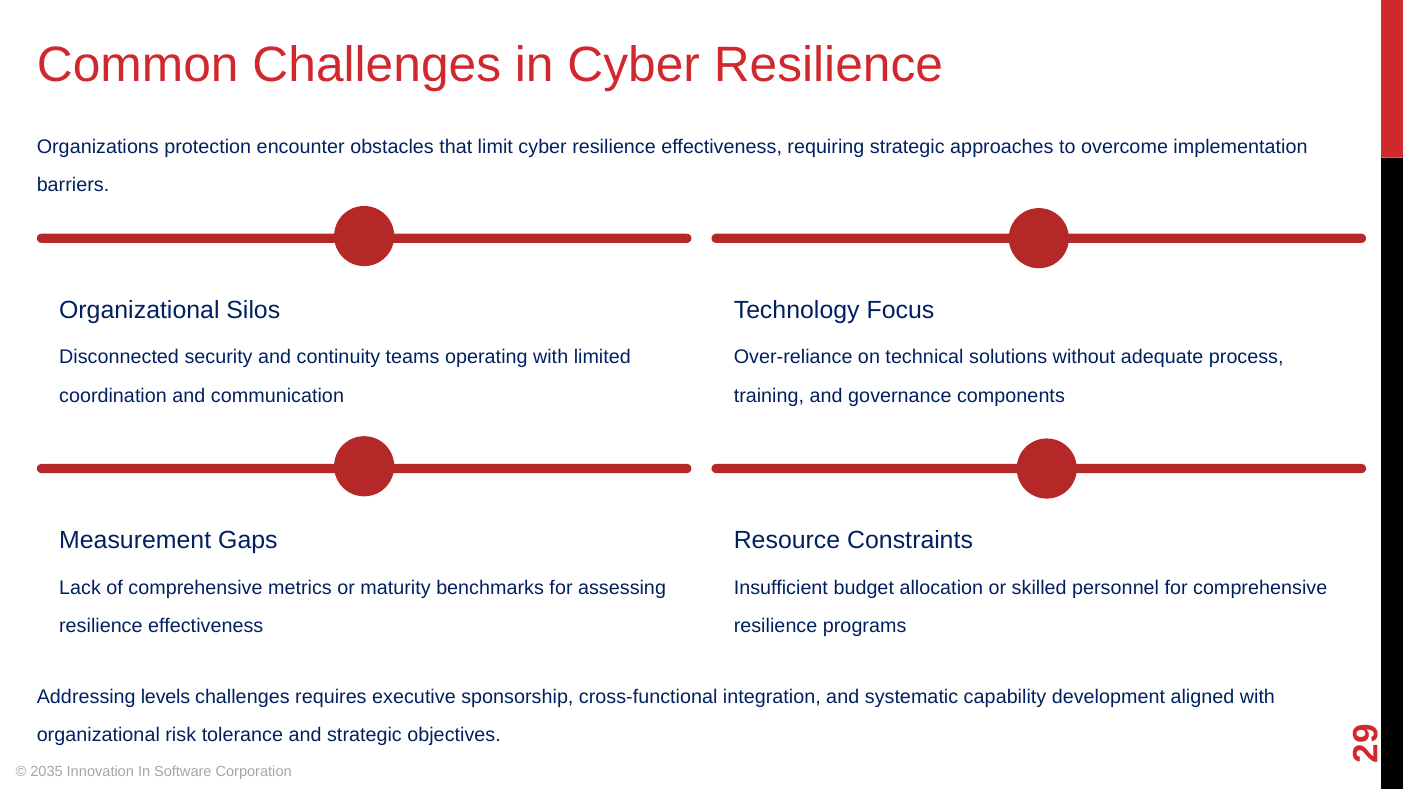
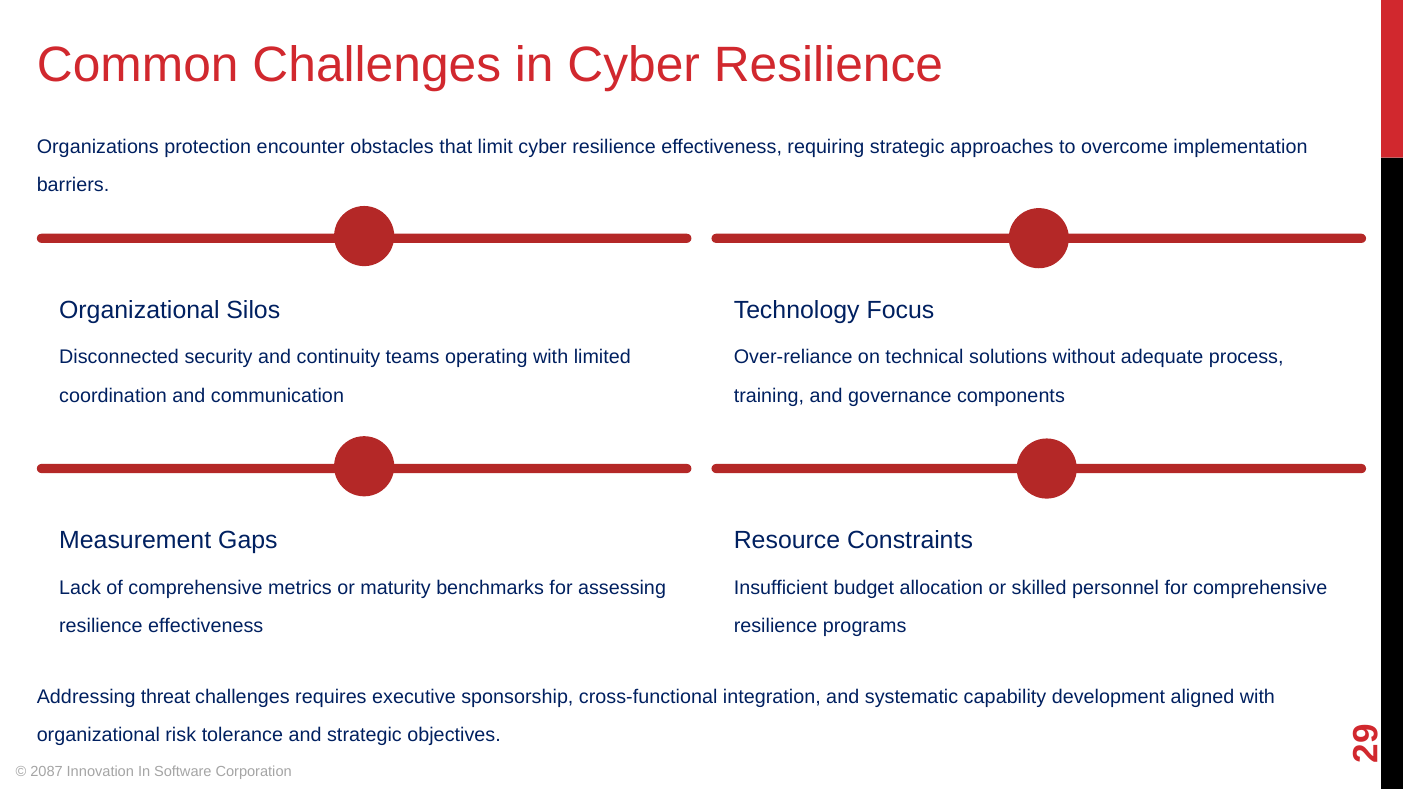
levels: levels -> threat
2035: 2035 -> 2087
